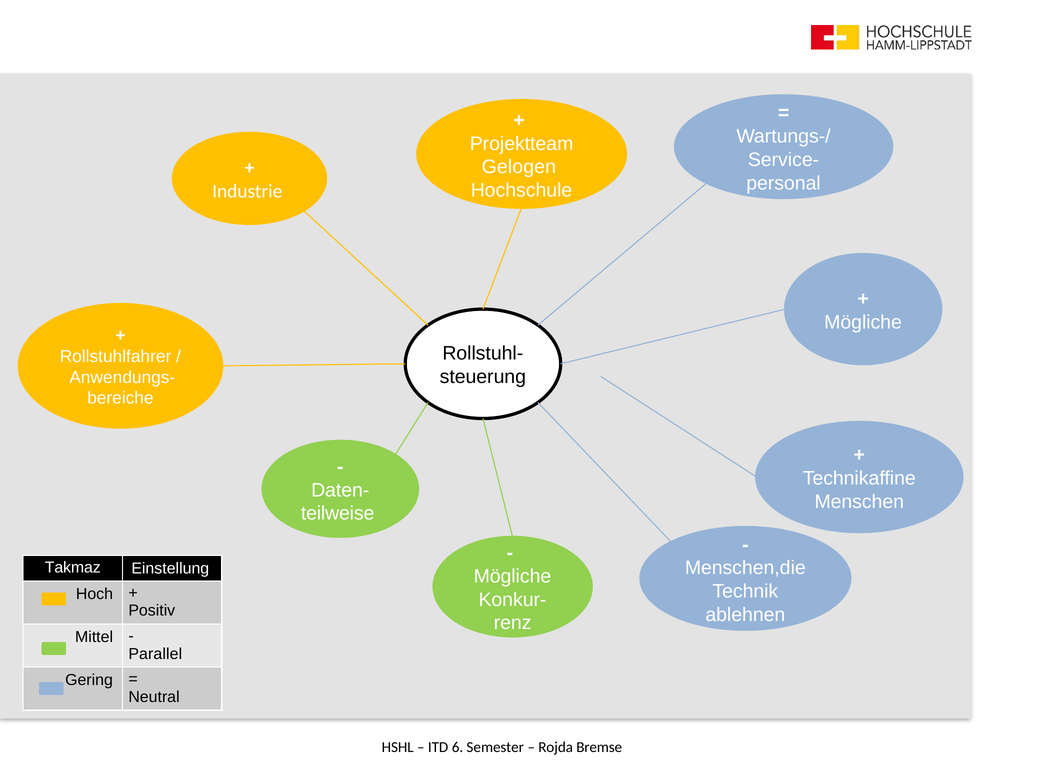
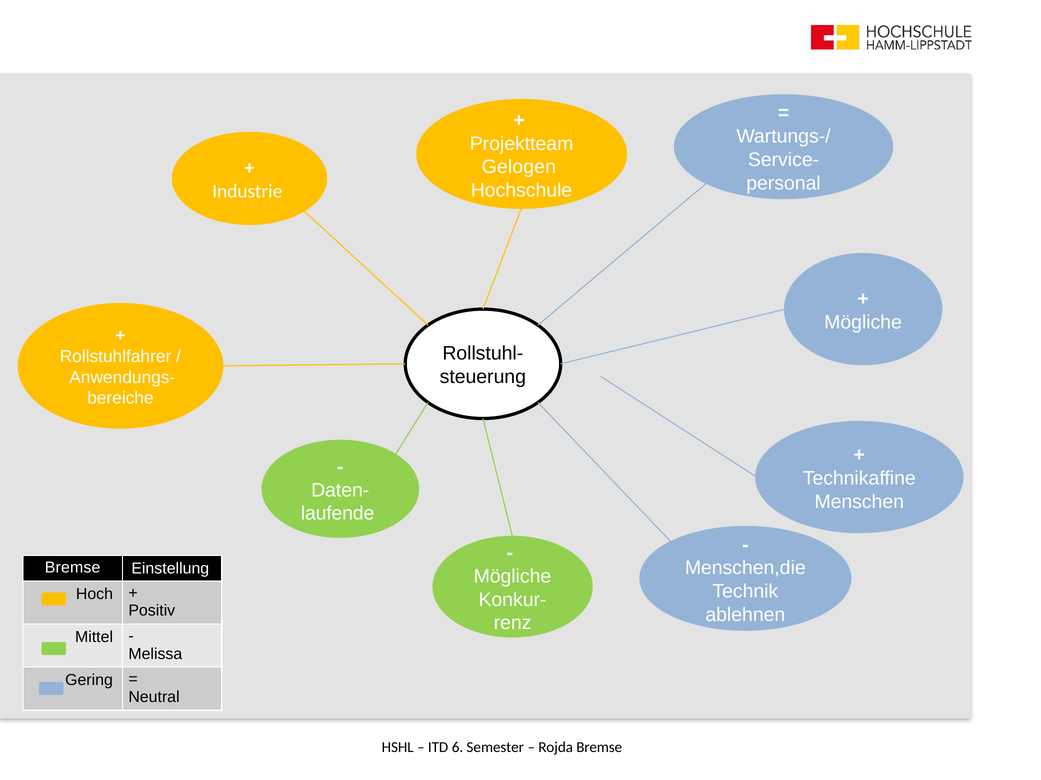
teilweise: teilweise -> laufende
Takmaz at (73, 568): Takmaz -> Bremse
Parallel: Parallel -> Melissa
